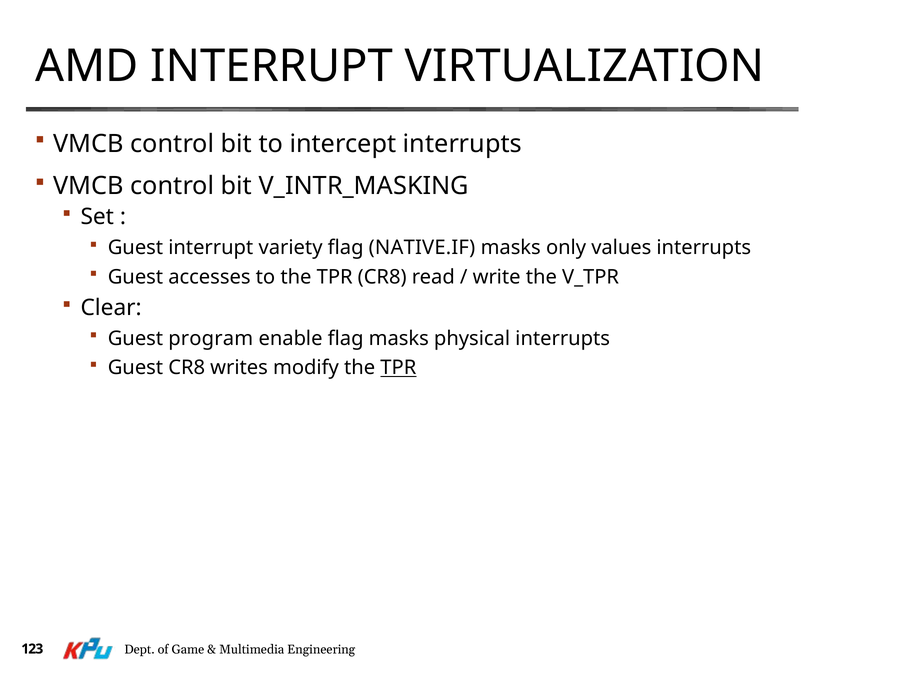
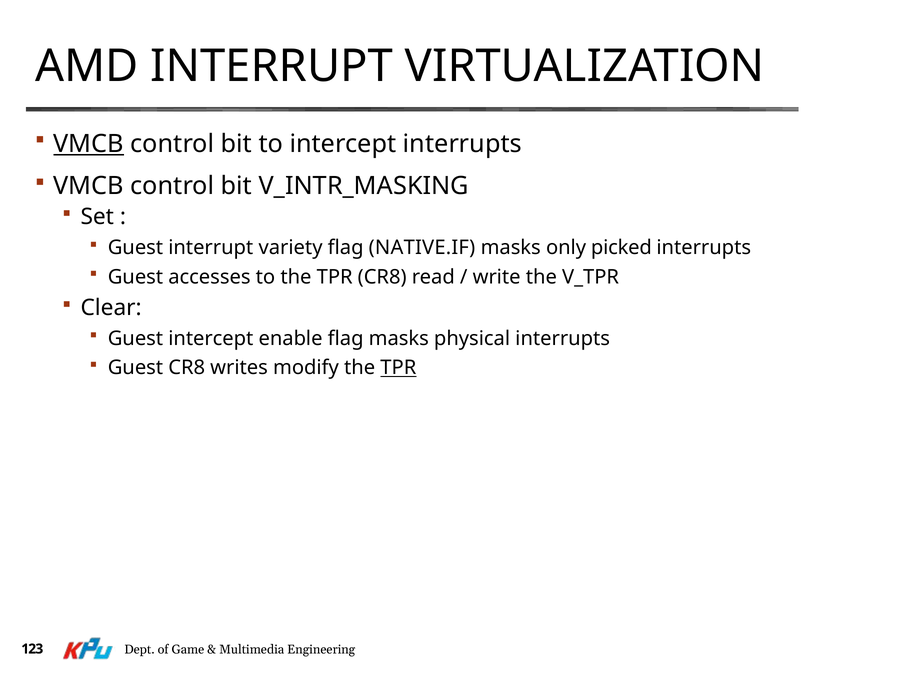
VMCB at (89, 144) underline: none -> present
values: values -> picked
Guest program: program -> intercept
